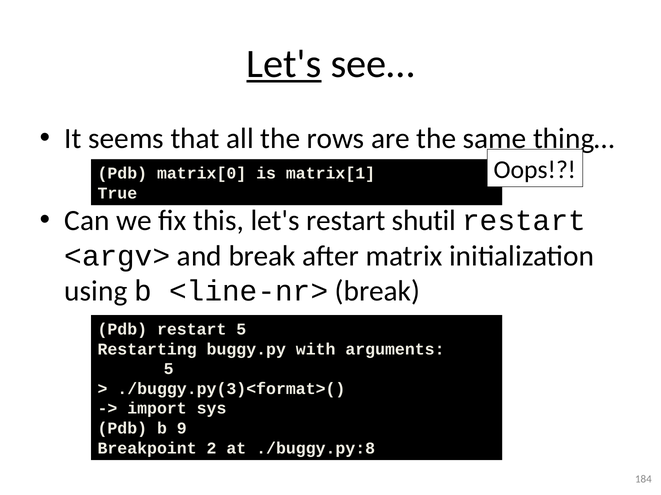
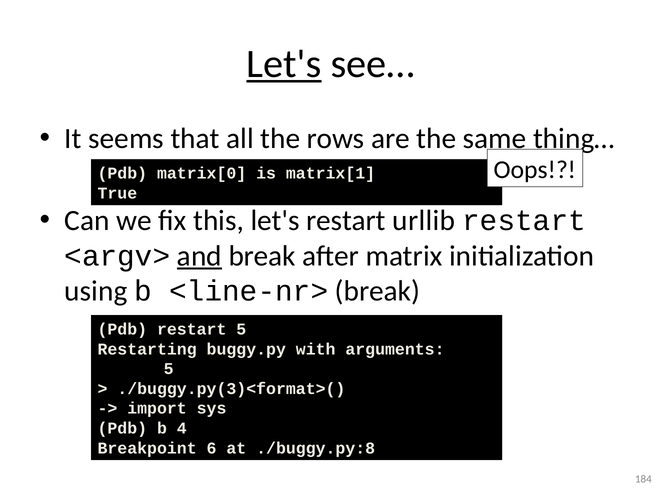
shutil: shutil -> urllib
and underline: none -> present
9: 9 -> 4
2: 2 -> 6
